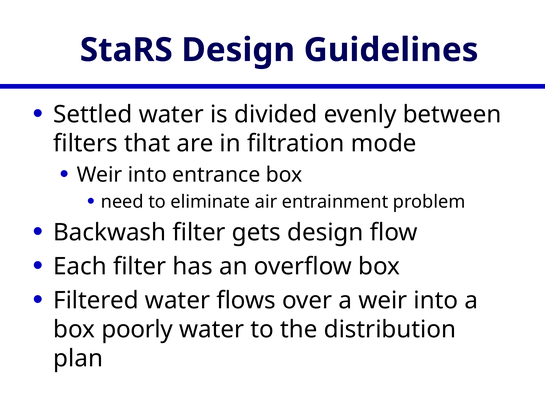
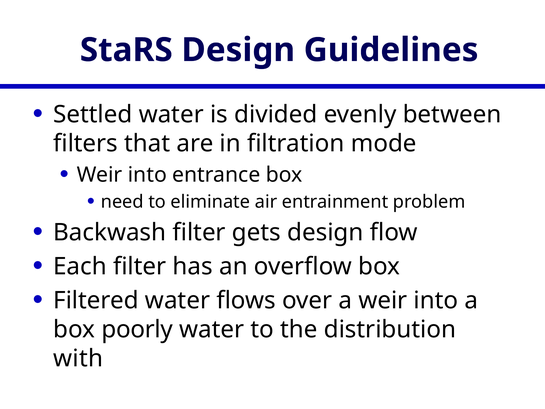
plan: plan -> with
